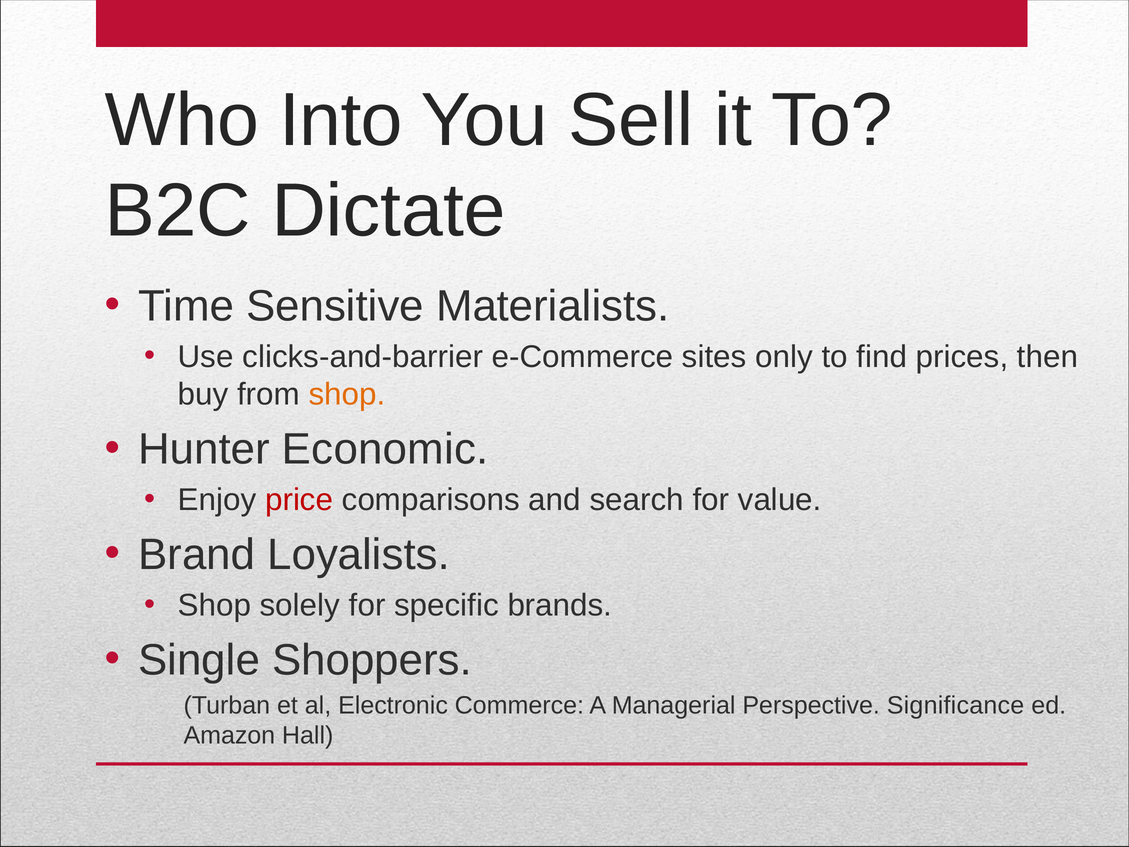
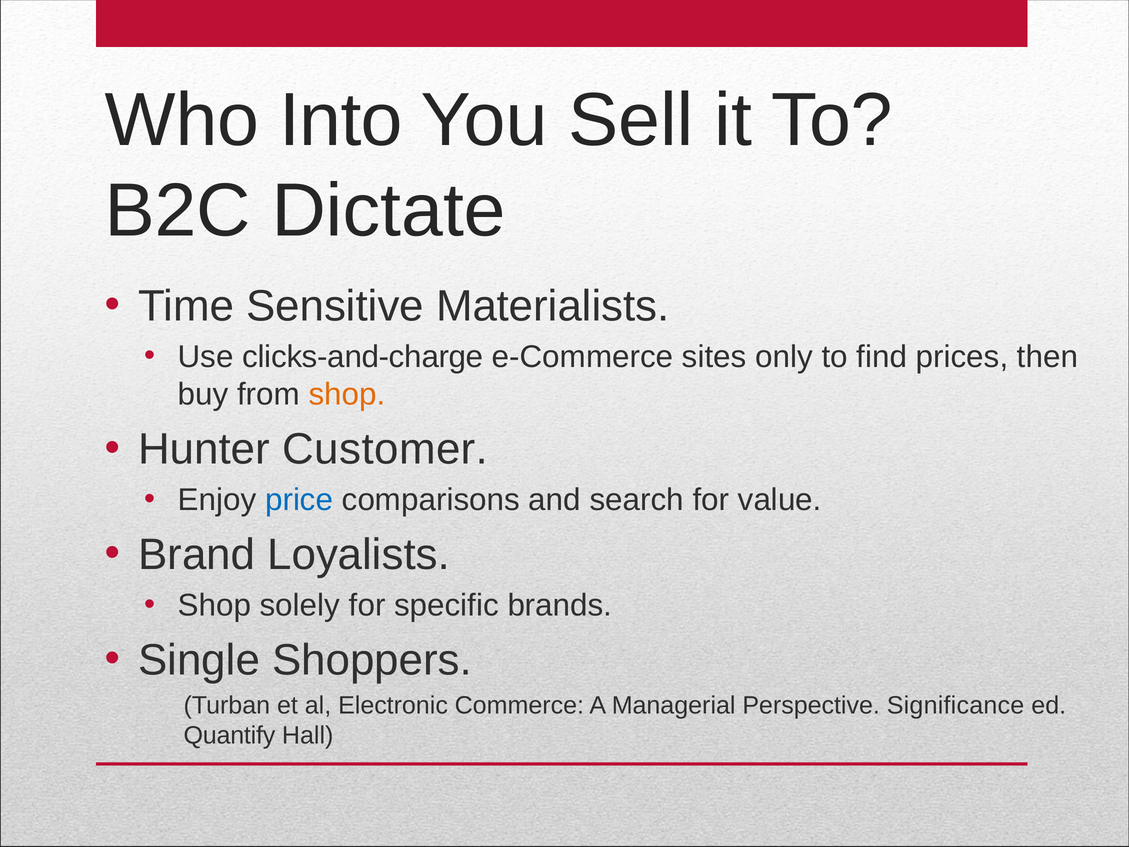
clicks-and-barrier: clicks-and-barrier -> clicks-and-charge
Economic: Economic -> Customer
price colour: red -> blue
Amazon: Amazon -> Quantify
